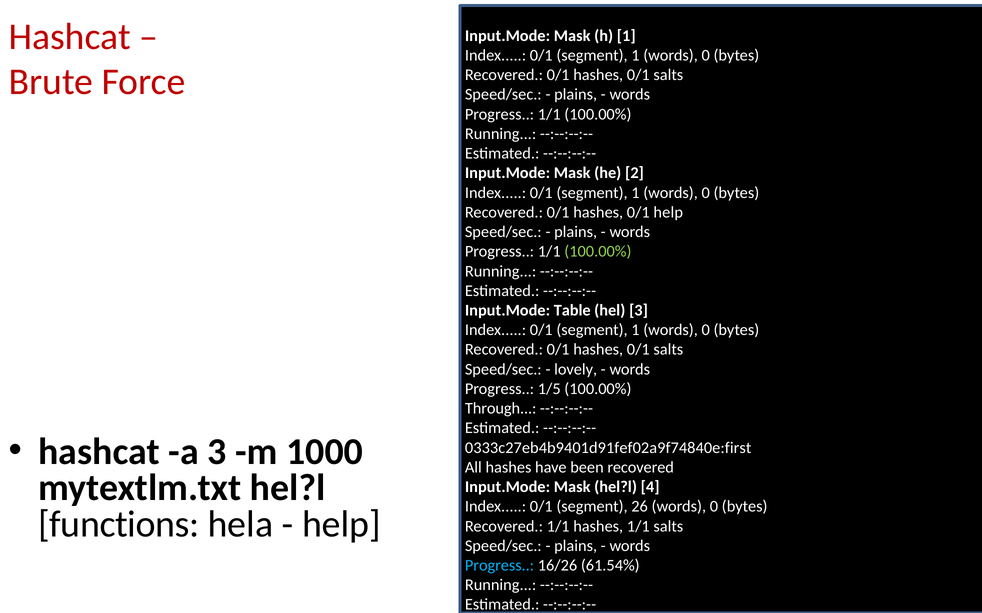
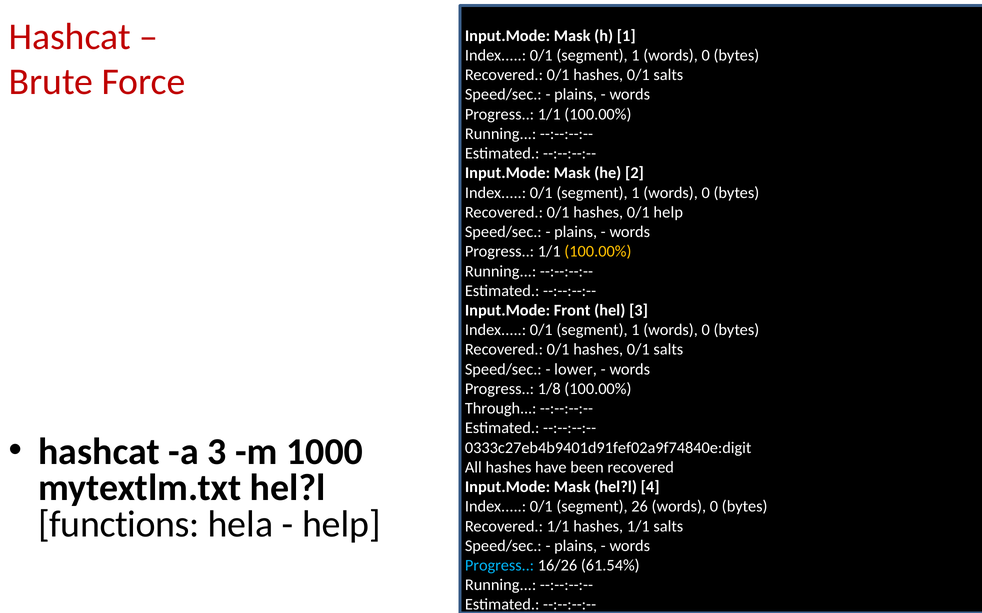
100.00% at (598, 252) colour: light green -> yellow
Table: Table -> Front
lovely: lovely -> lower
1/5: 1/5 -> 1/8
0333c27eb4b9401d91fef02a9f74840e:first: 0333c27eb4b9401d91fef02a9f74840e:first -> 0333c27eb4b9401d91fef02a9f74840e:digit
